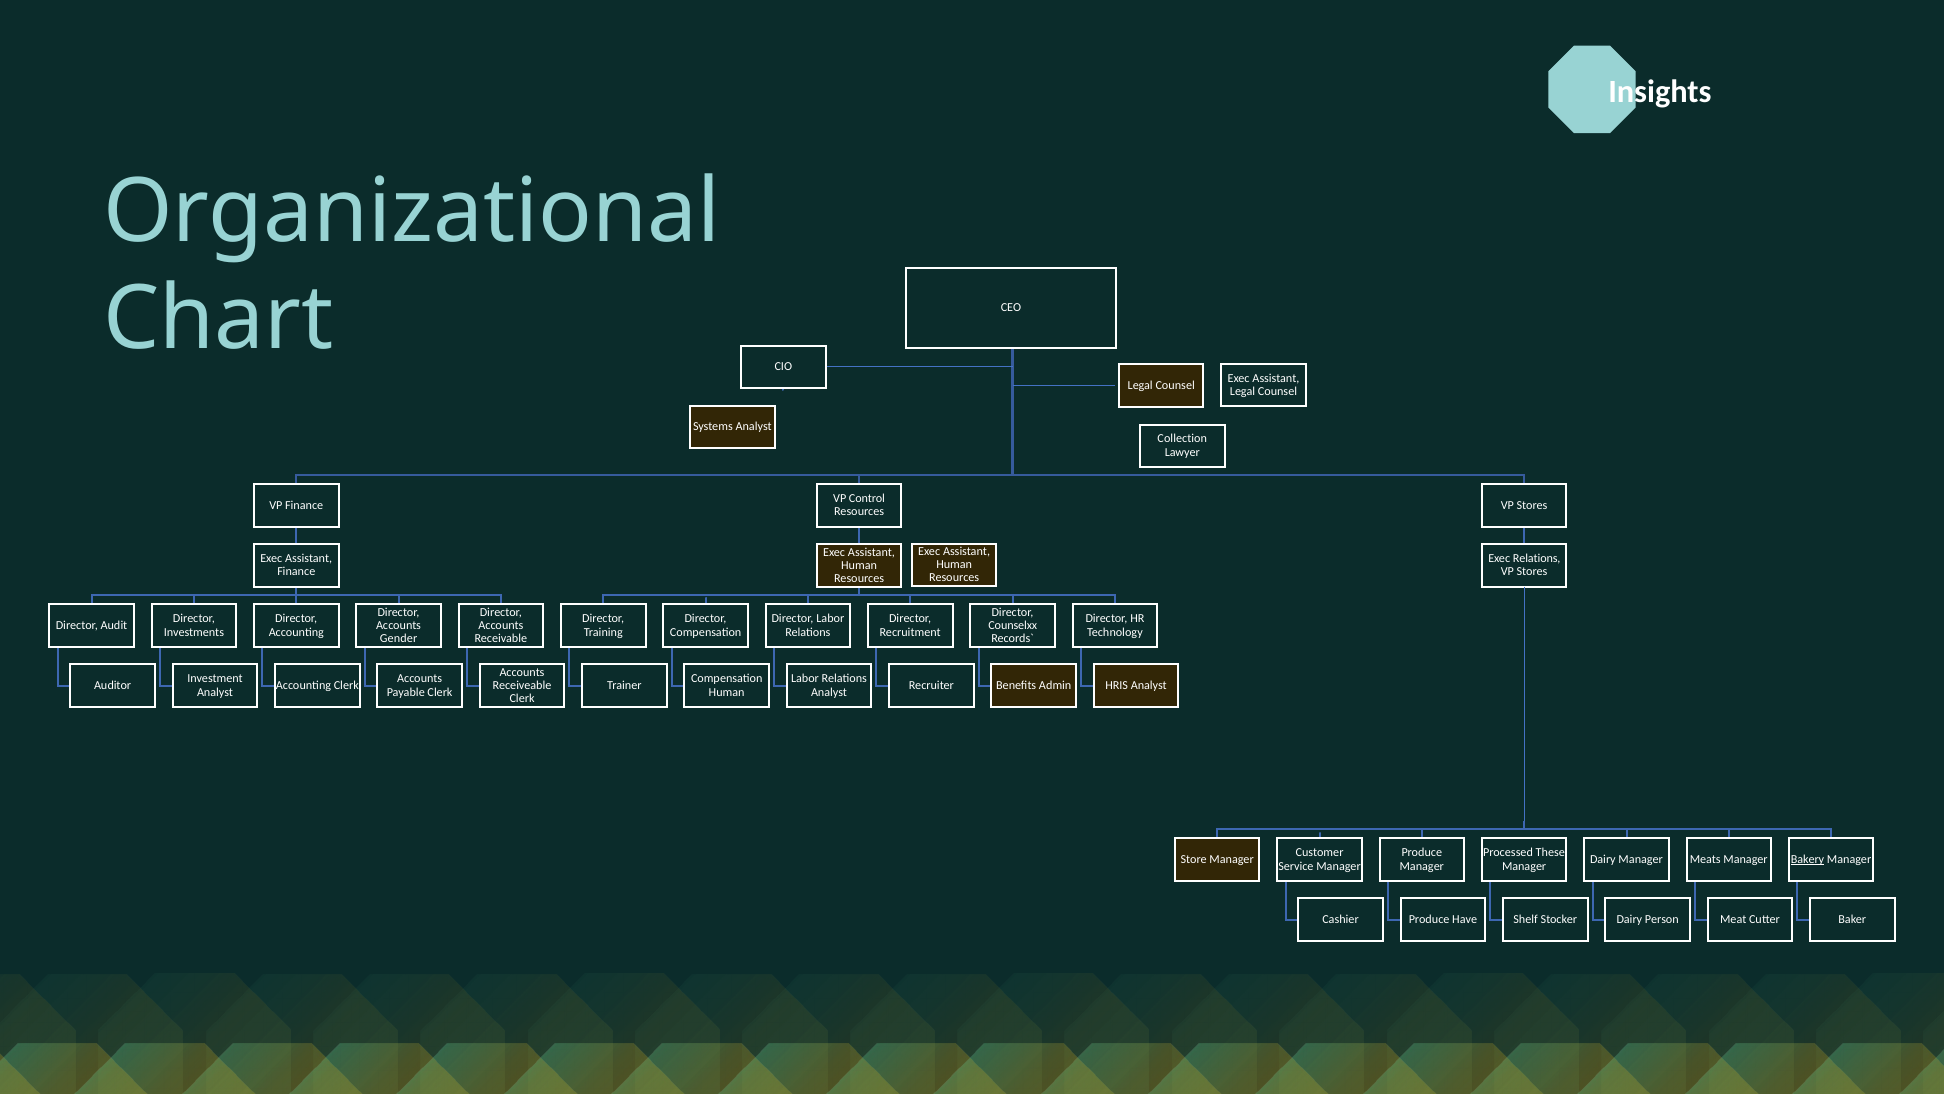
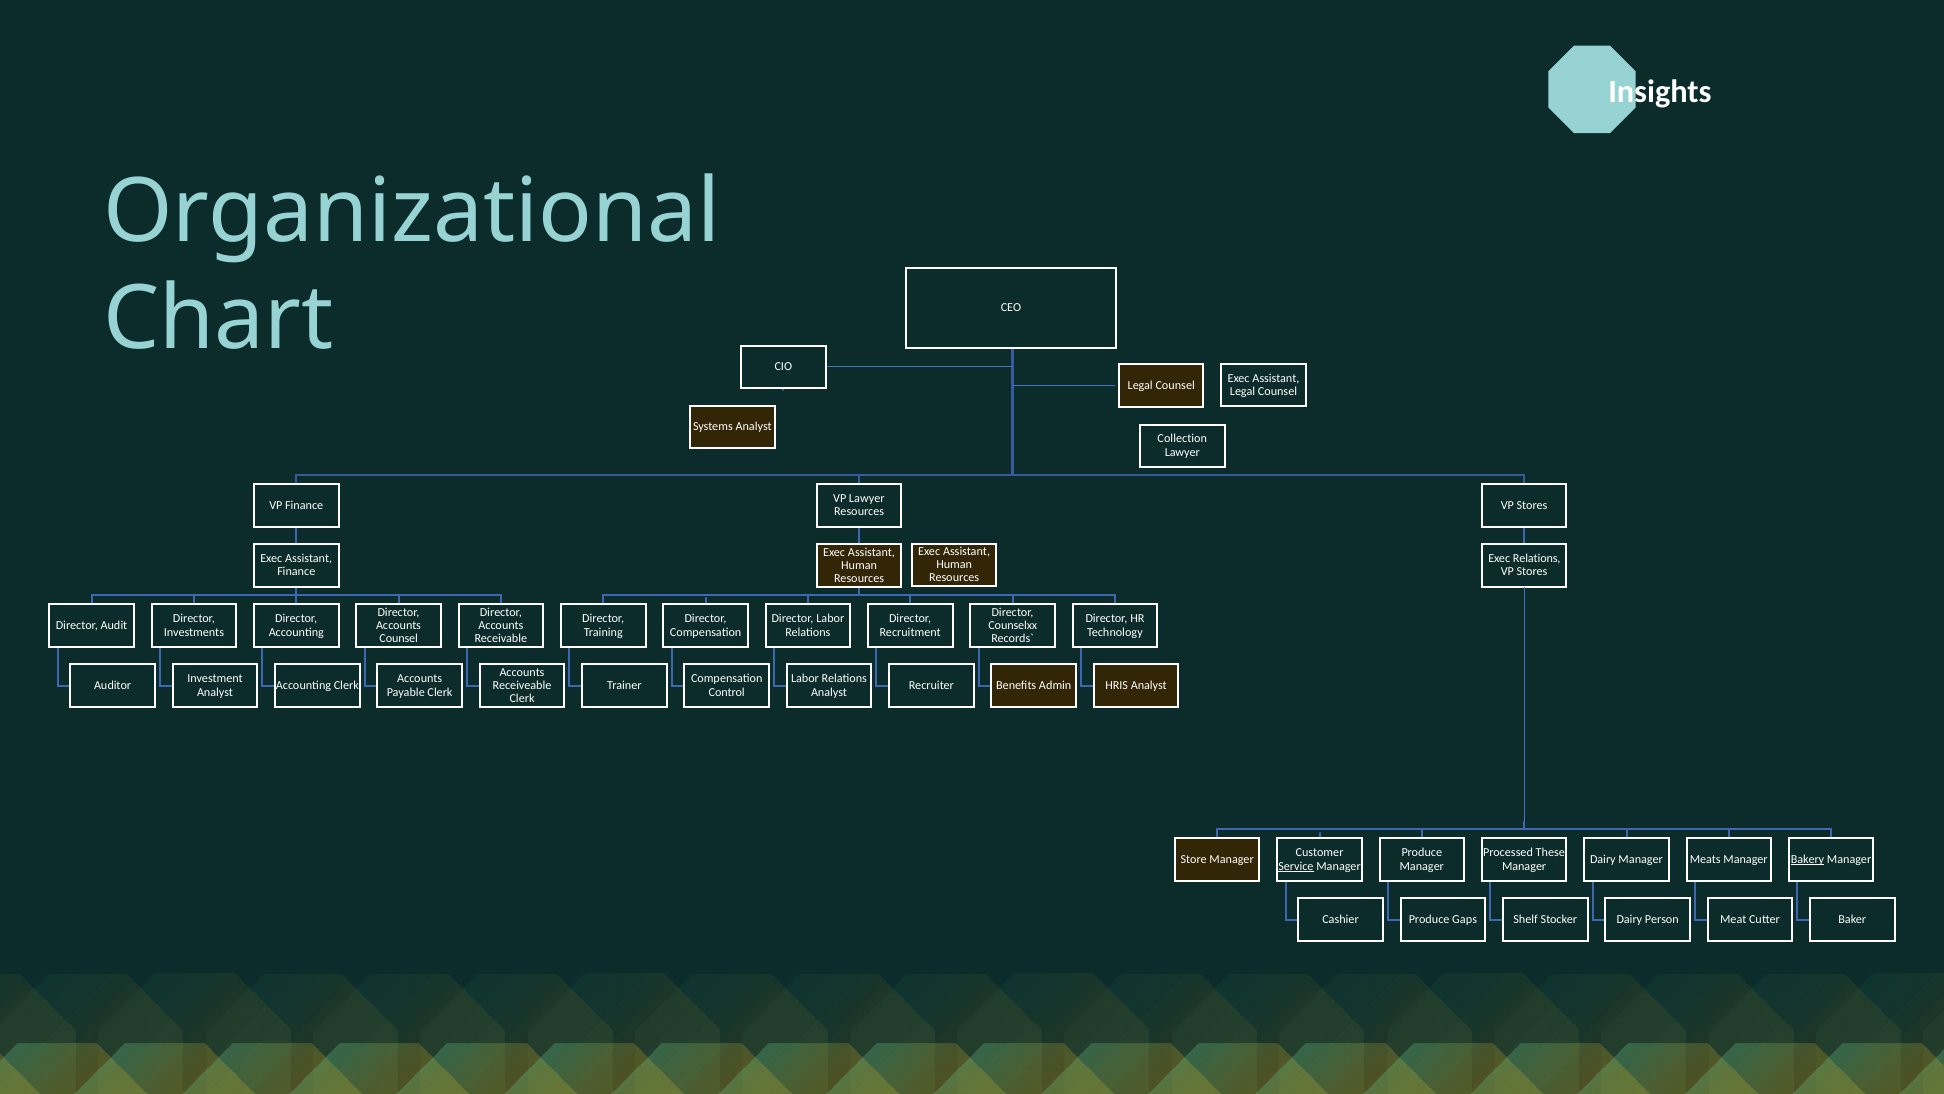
VP Control: Control -> Lawyer
Gender at (399, 638): Gender -> Counsel
Human at (727, 692): Human -> Control
Service underline: none -> present
Have: Have -> Gaps
